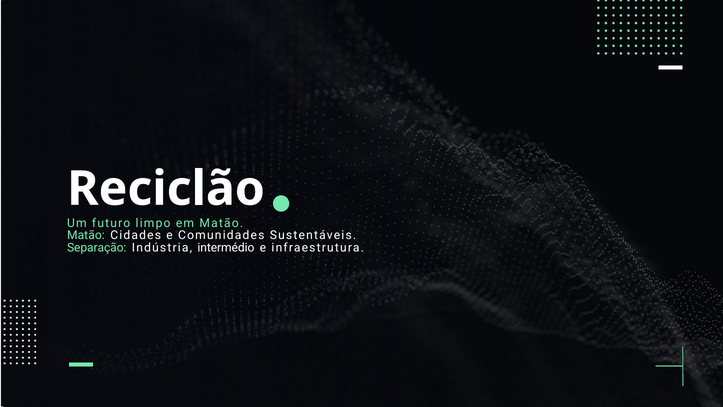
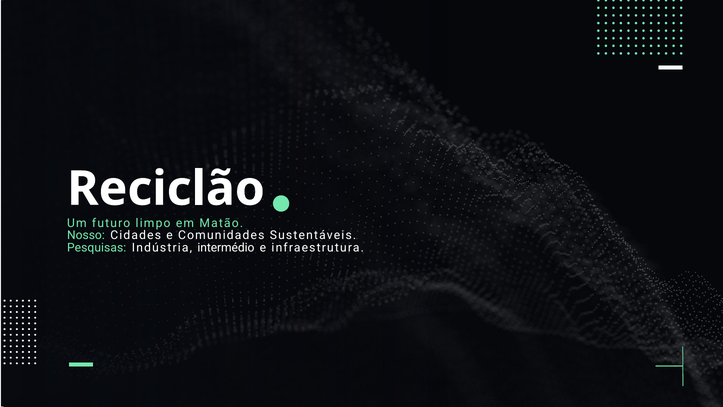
Matão at (86, 235): Matão -> Nosso
Separação: Separação -> Pesquisas
